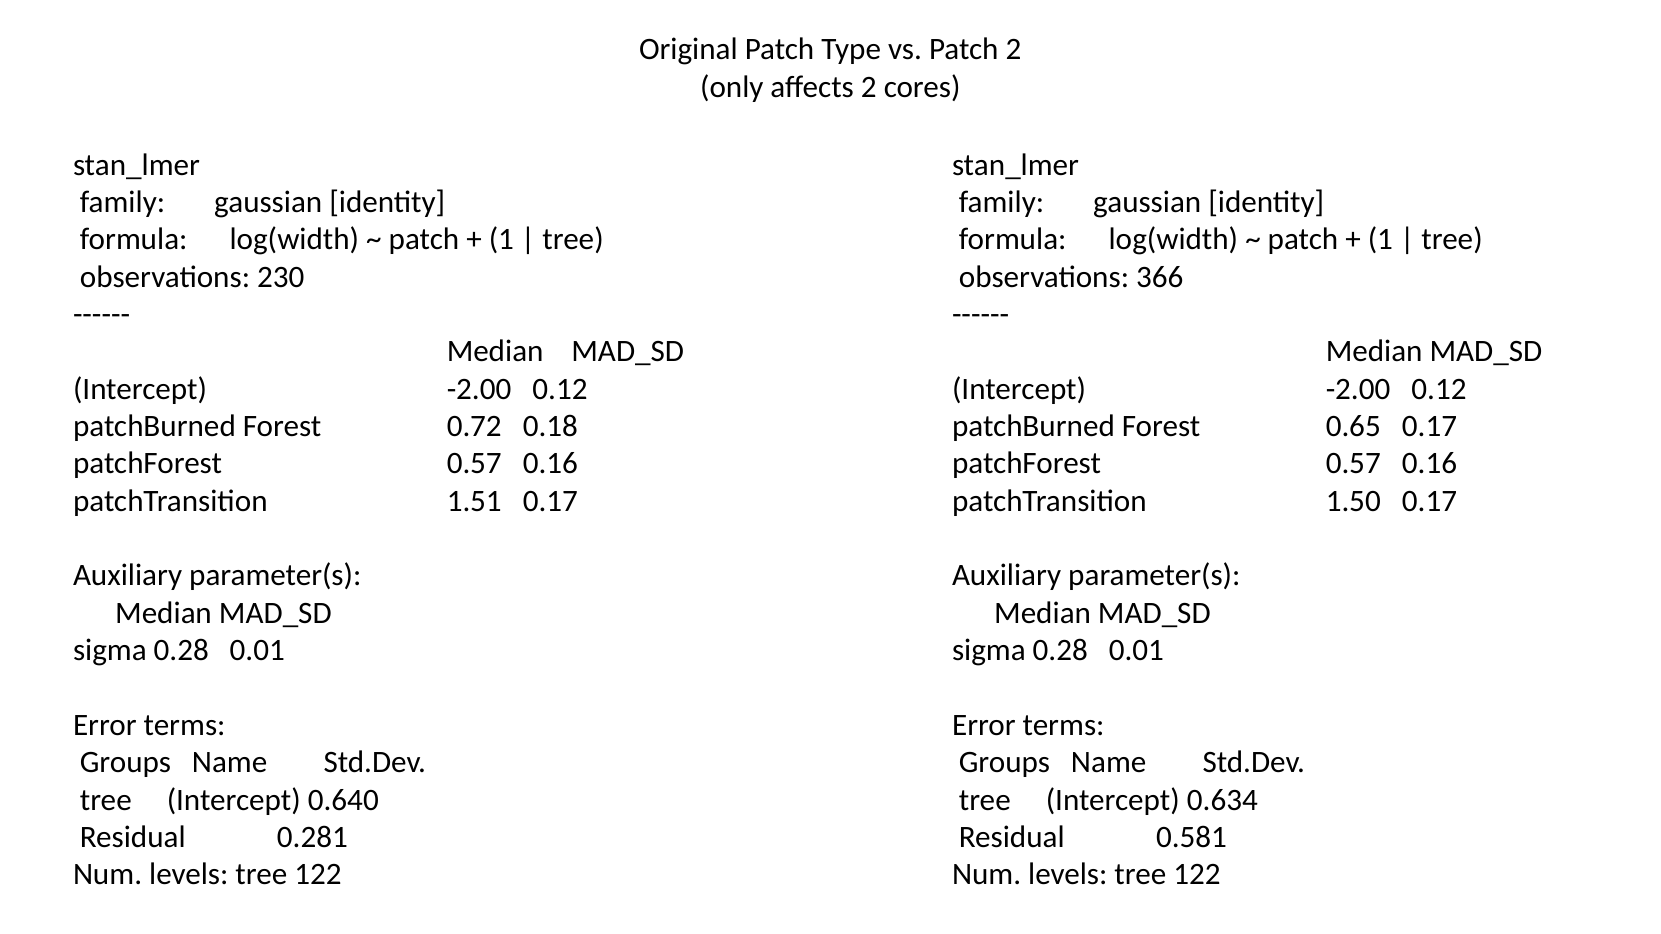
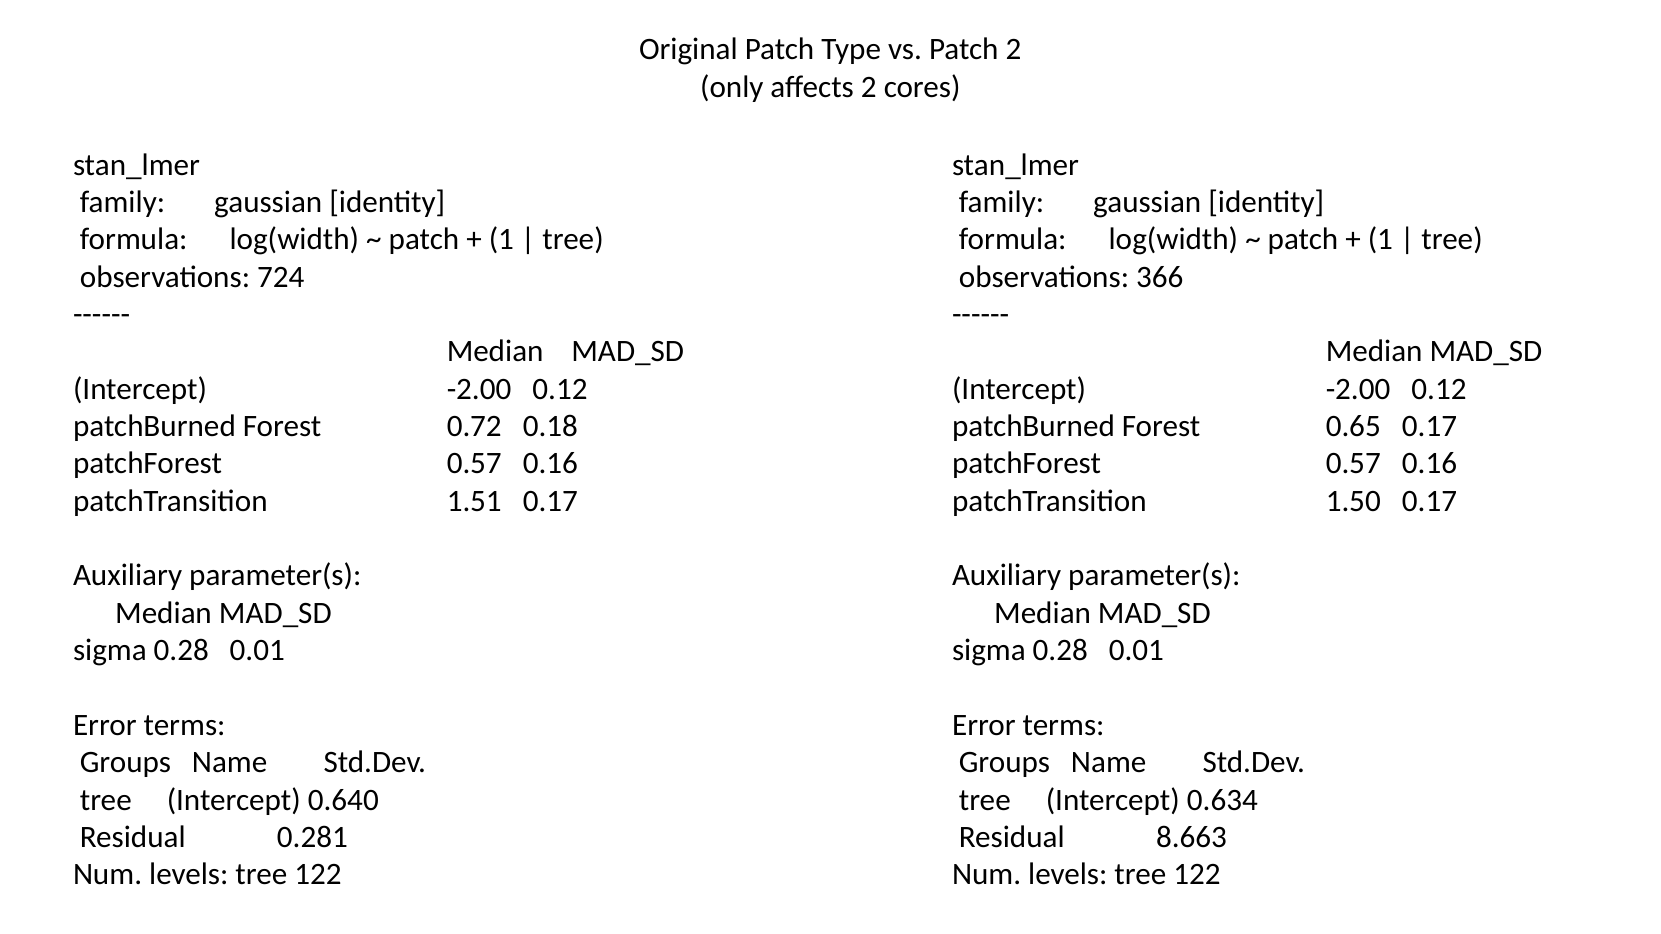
230: 230 -> 724
0.581: 0.581 -> 8.663
